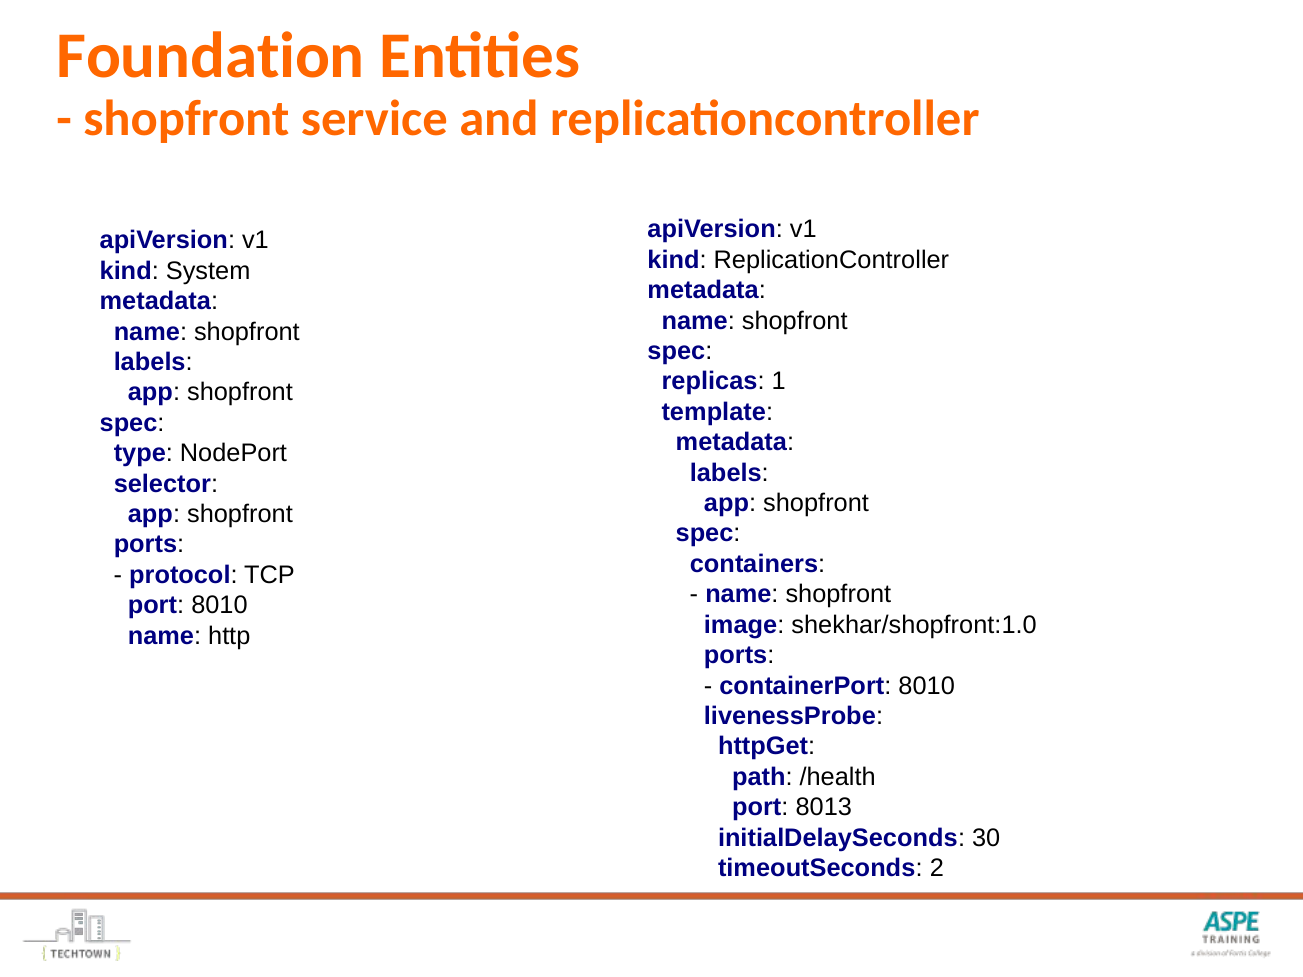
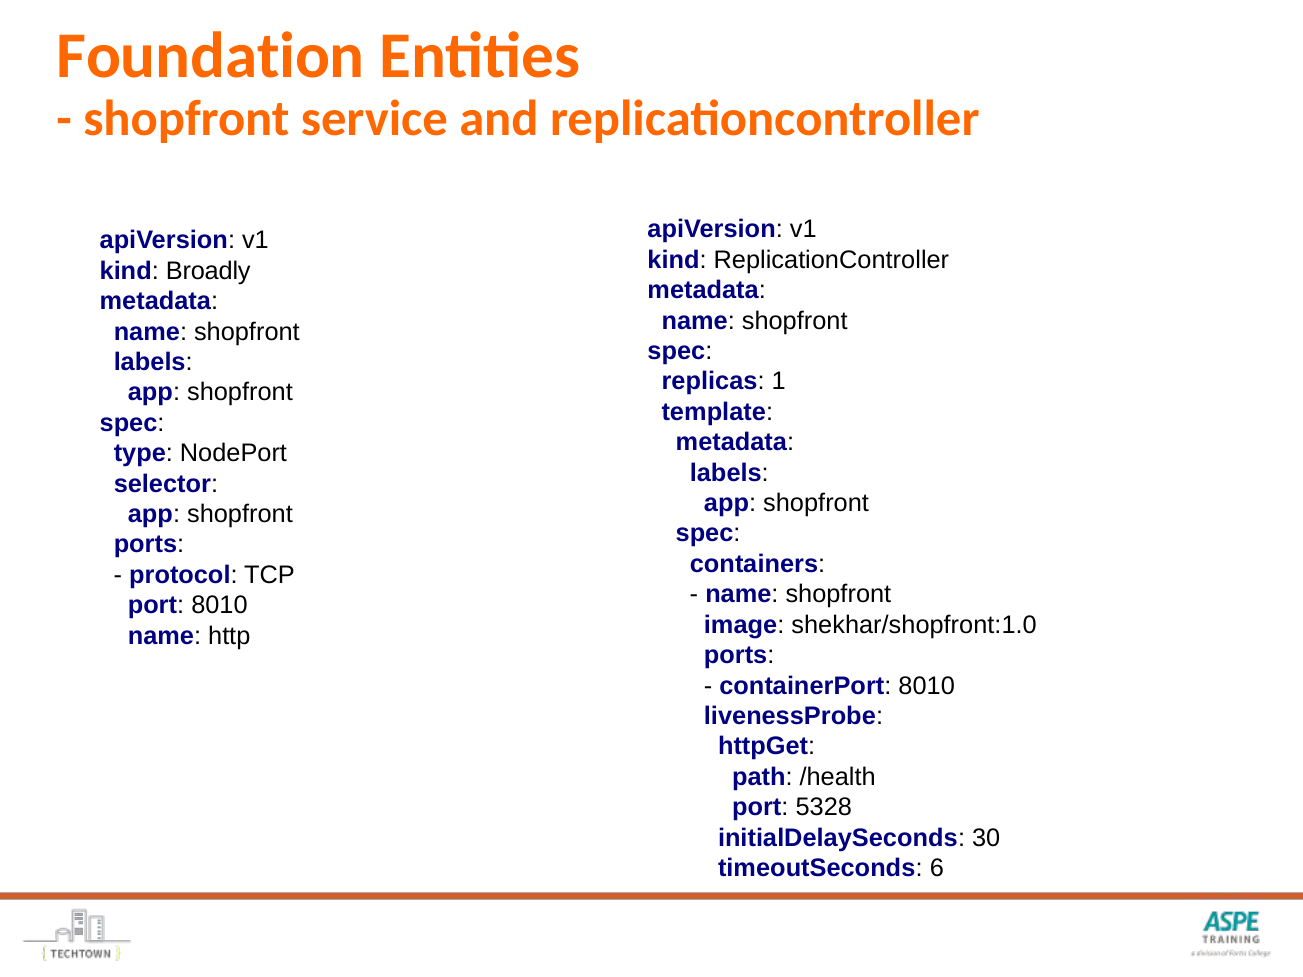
System: System -> Broadly
8013: 8013 -> 5328
2: 2 -> 6
